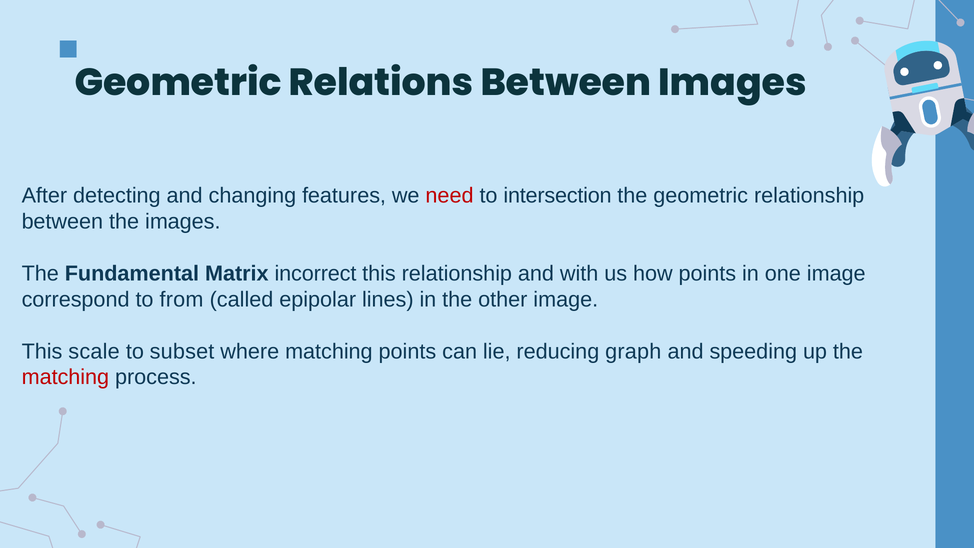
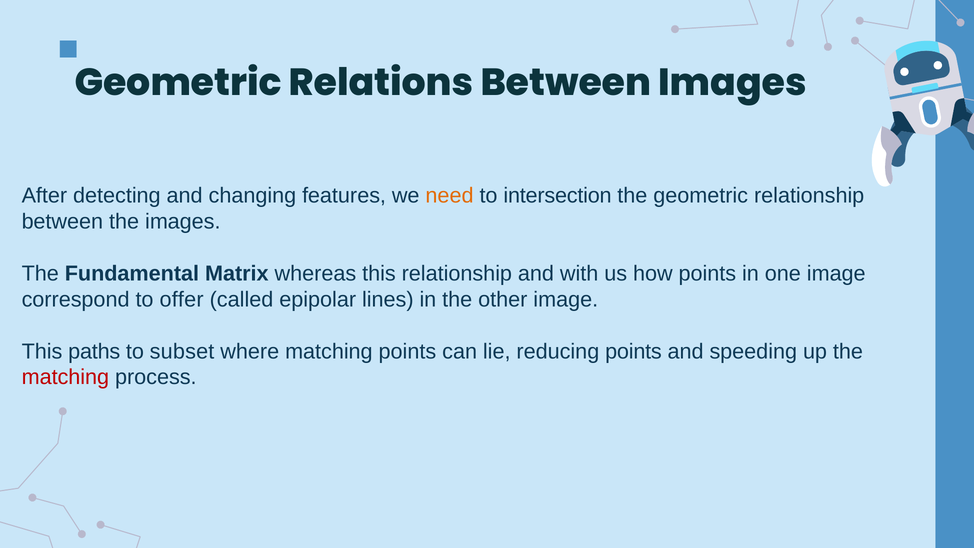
need colour: red -> orange
incorrect: incorrect -> whereas
from: from -> offer
scale: scale -> paths
reducing graph: graph -> points
